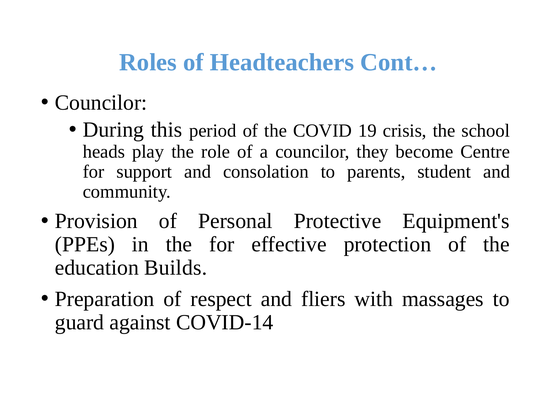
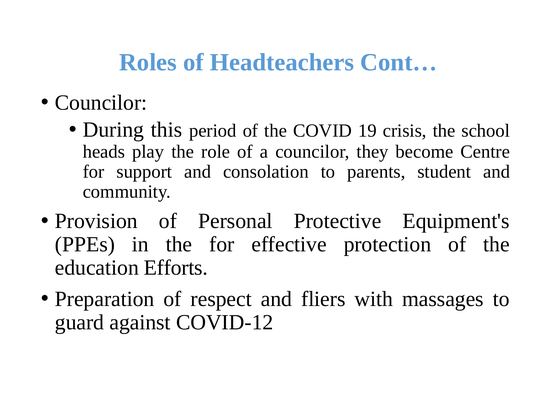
Builds: Builds -> Efforts
COVID-14: COVID-14 -> COVID-12
